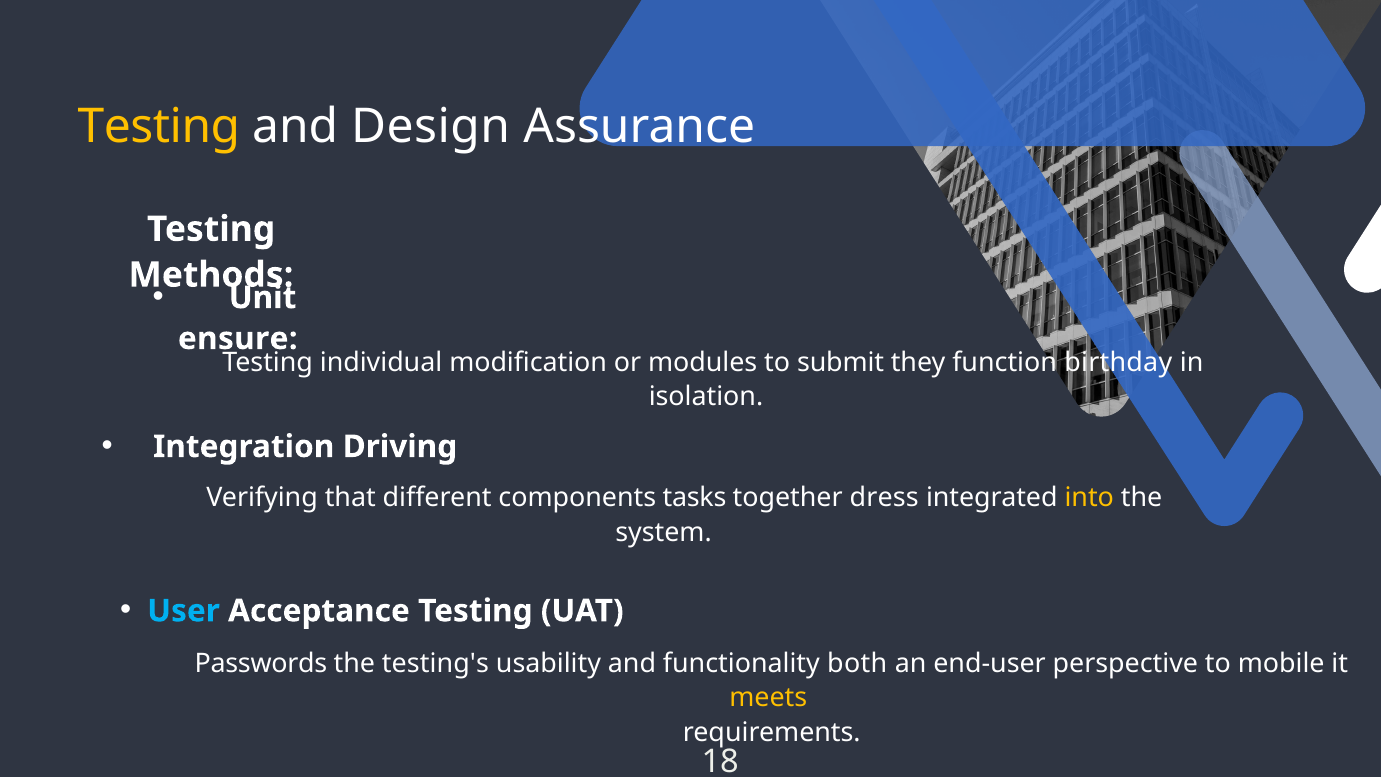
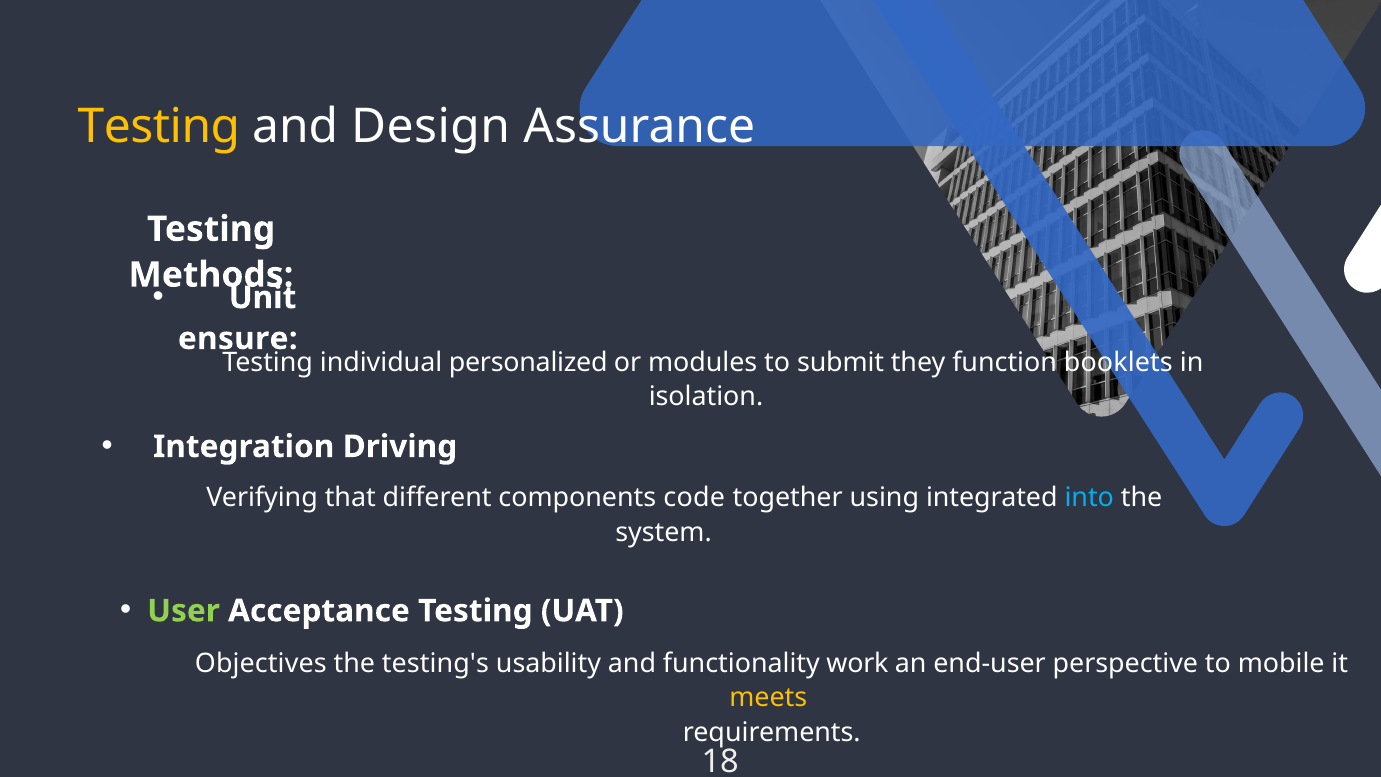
modification: modification -> personalized
birthday: birthday -> booklets
tasks: tasks -> code
dress: dress -> using
into colour: yellow -> light blue
User colour: light blue -> light green
Passwords: Passwords -> Objectives
both: both -> work
